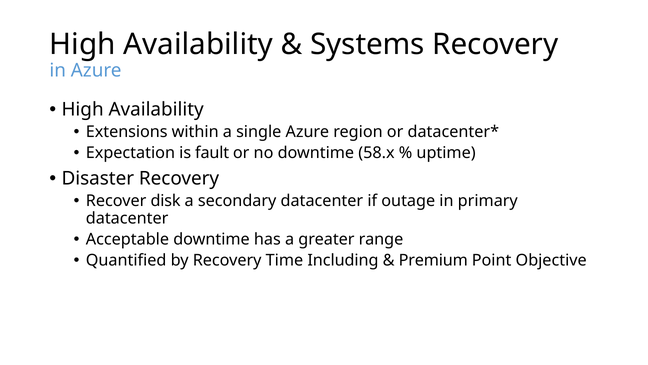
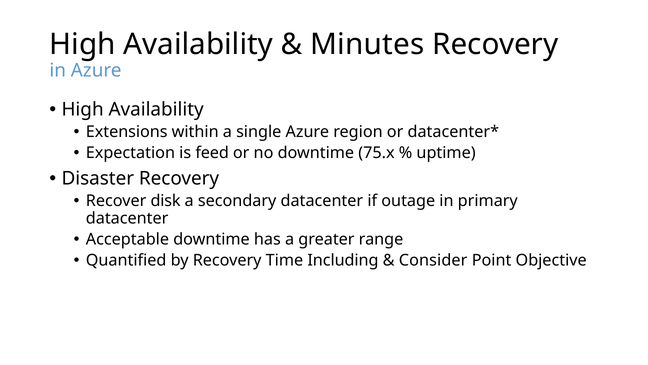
Systems: Systems -> Minutes
fault: fault -> feed
58.x: 58.x -> 75.x
Premium: Premium -> Consider
